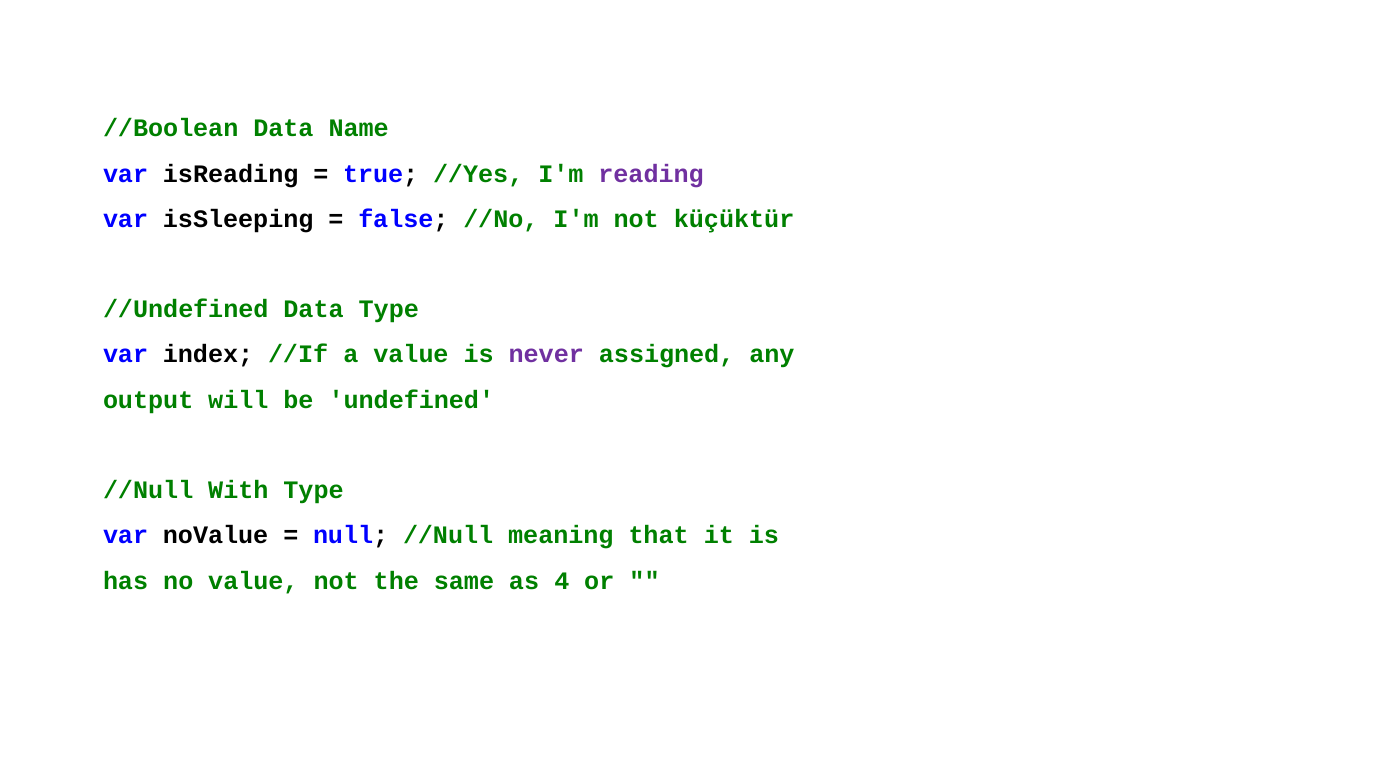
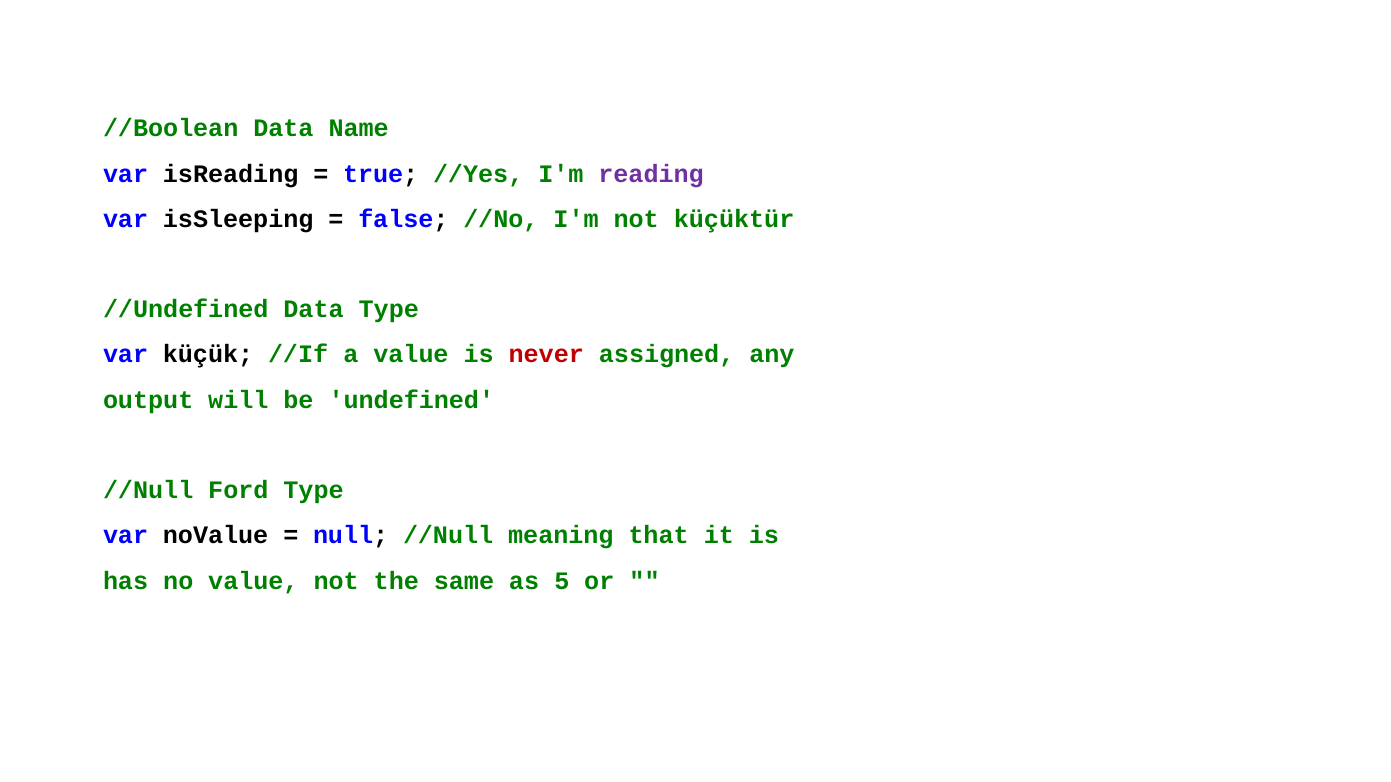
index: index -> küçük
never colour: purple -> red
With: With -> Ford
4: 4 -> 5
